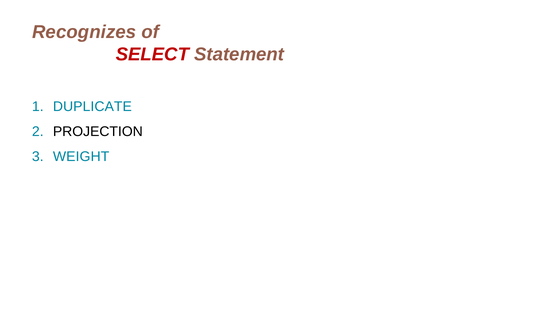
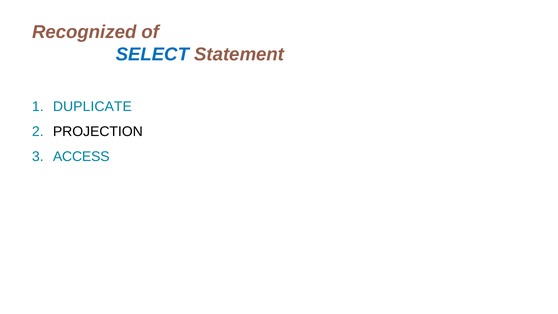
Recognizes: Recognizes -> Recognized
SELECT colour: red -> blue
WEIGHT: WEIGHT -> ACCESS
